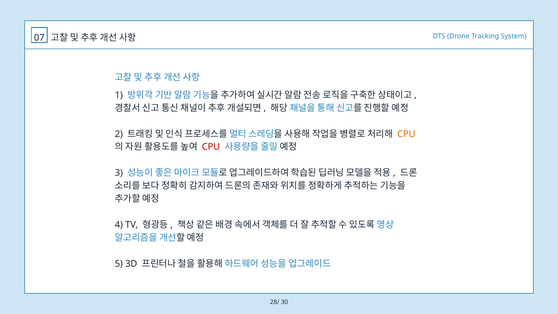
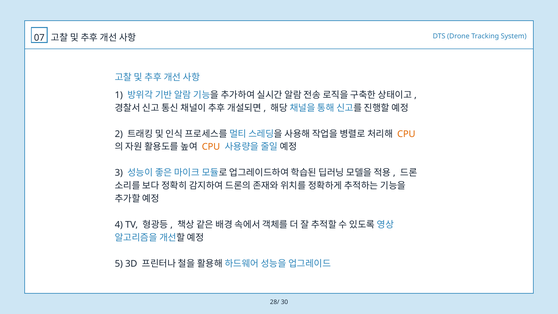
CPU at (211, 147) colour: red -> orange
